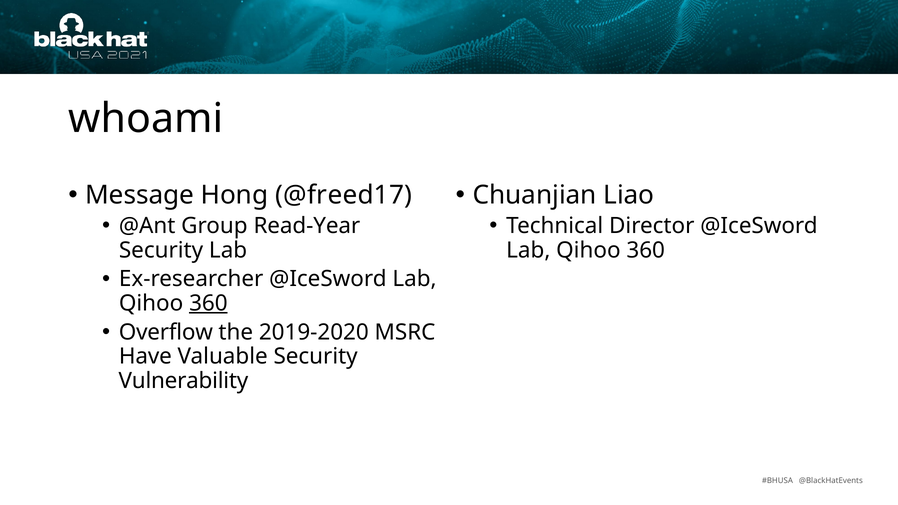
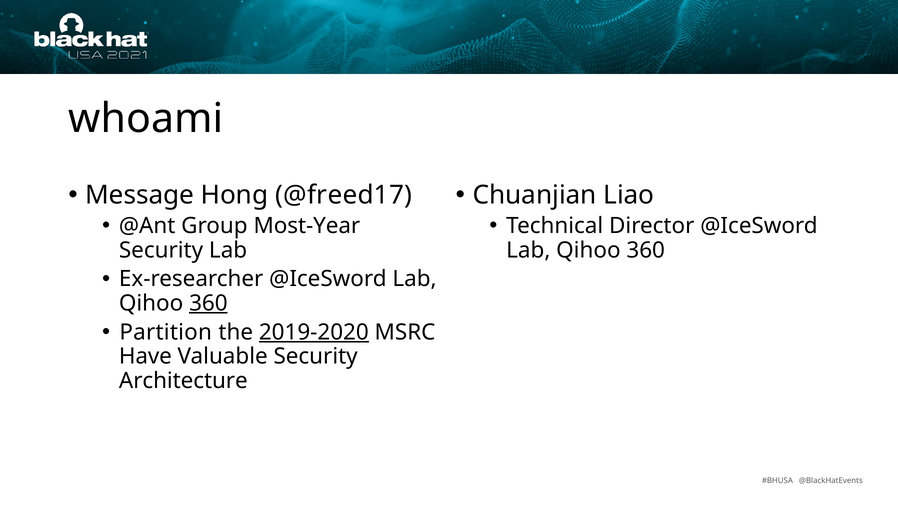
Read-Year: Read-Year -> Most-Year
Overflow: Overflow -> Partition
2019-2020 underline: none -> present
Vulnerability: Vulnerability -> Architecture
